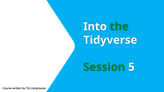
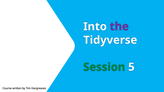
the colour: green -> purple
